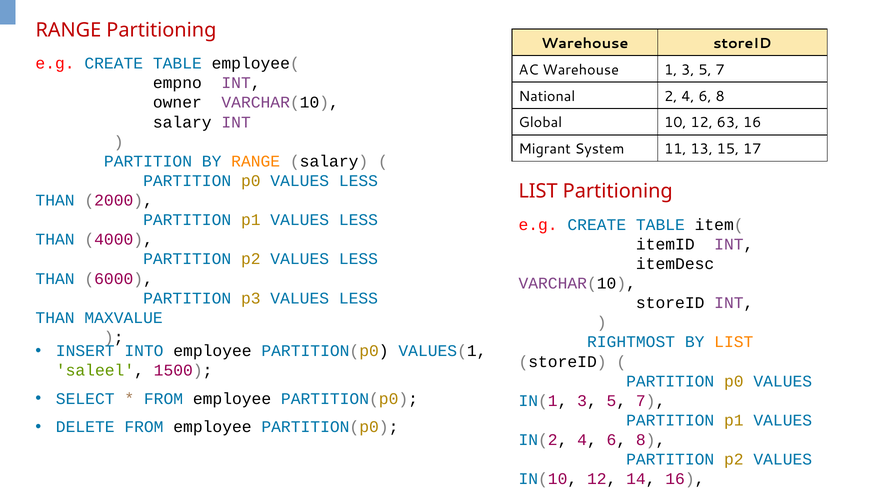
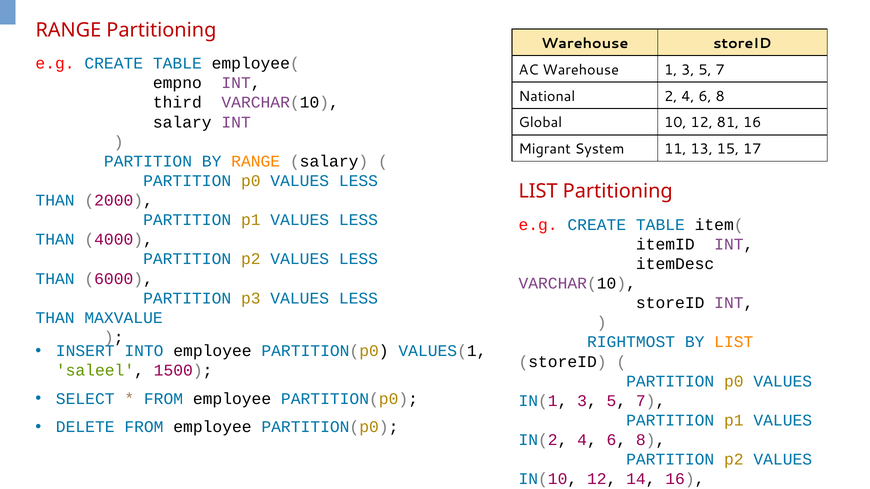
owner: owner -> third
63: 63 -> 81
